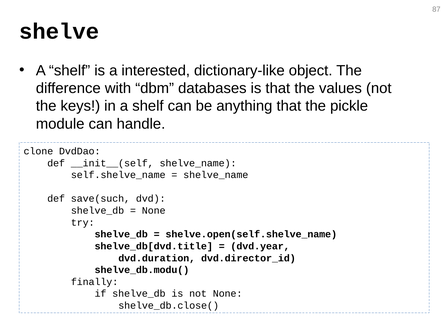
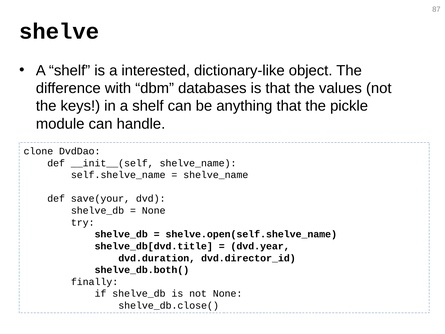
save(such: save(such -> save(your
shelve_db.modu(: shelve_db.modu( -> shelve_db.both(
